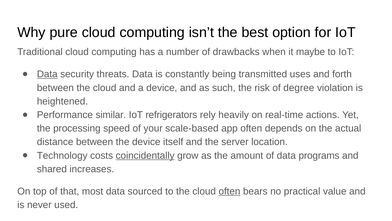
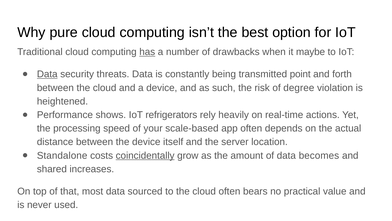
has underline: none -> present
uses: uses -> point
similar: similar -> shows
Technology: Technology -> Standalone
programs: programs -> becomes
often at (229, 191) underline: present -> none
